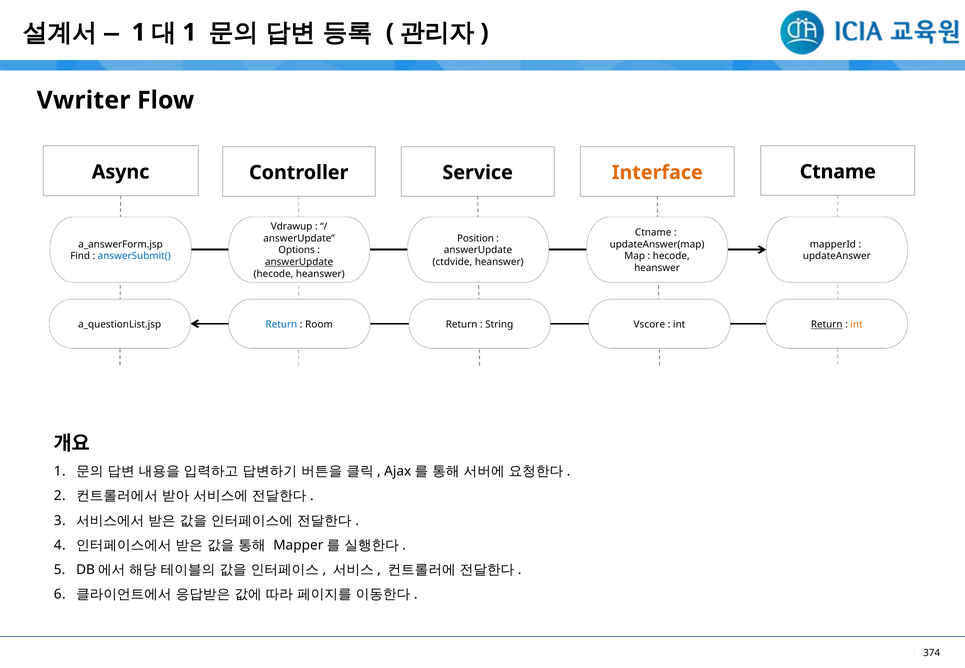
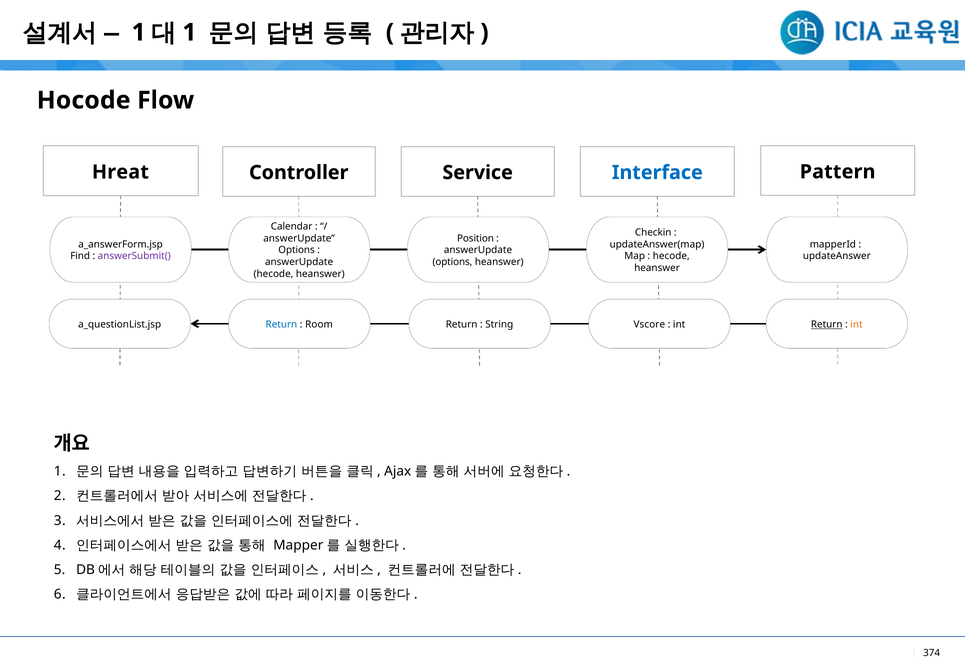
Vwriter: Vwriter -> Hocode
Ctname at (838, 172): Ctname -> Pattern
Async: Async -> Hreat
Interface colour: orange -> blue
Vdrawup: Vdrawup -> Calendar
Ctname at (653, 232): Ctname -> Checkin
answerSubmit( colour: blue -> purple
answerUpdate at (299, 262) underline: present -> none
ctdvide at (452, 262): ctdvide -> options
